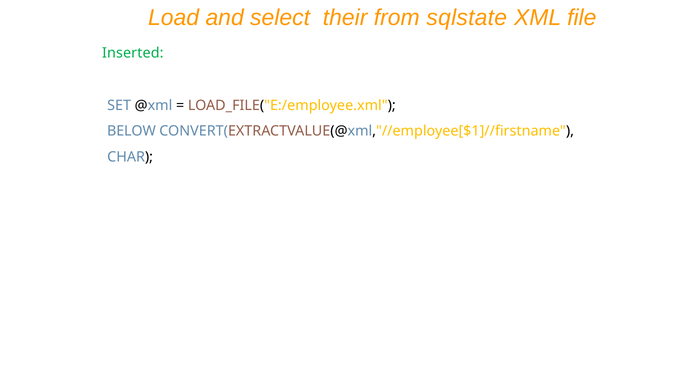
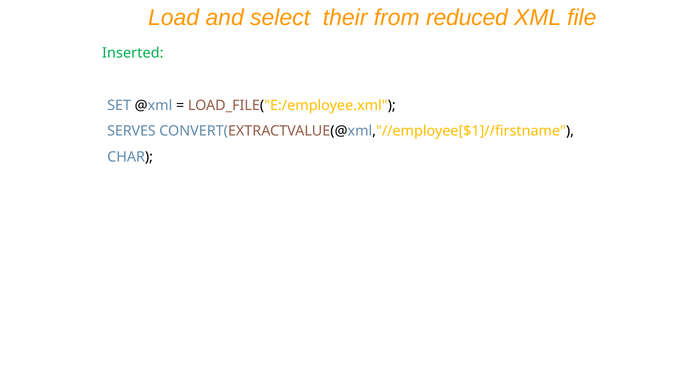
sqlstate: sqlstate -> reduced
BELOW: BELOW -> SERVES
